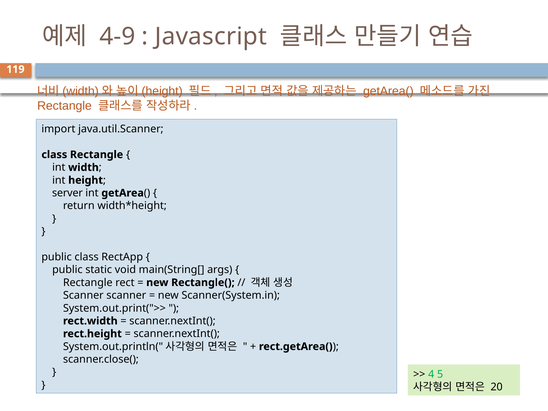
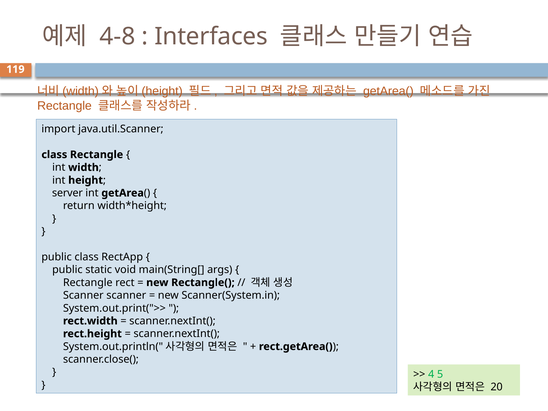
4-9: 4-9 -> 4-8
Javascript: Javascript -> Interfaces
